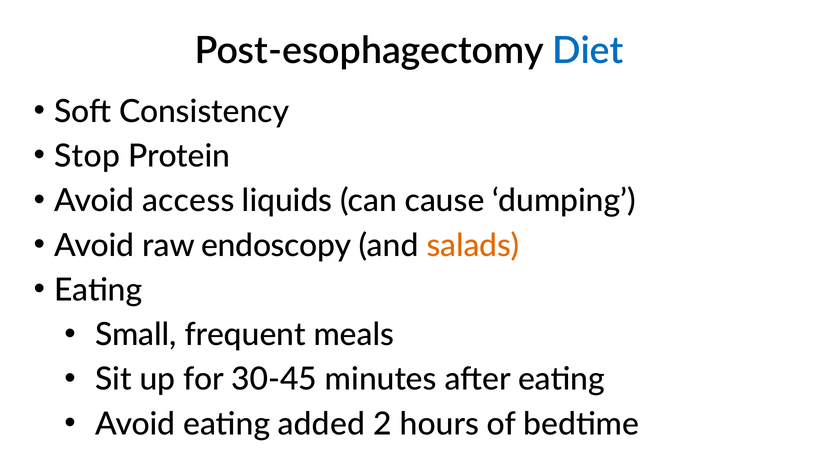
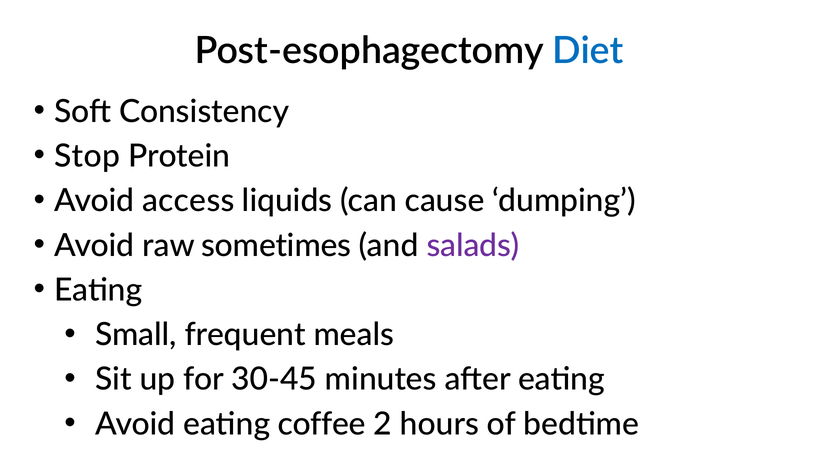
endoscopy: endoscopy -> sometimes
salads colour: orange -> purple
added: added -> coffee
